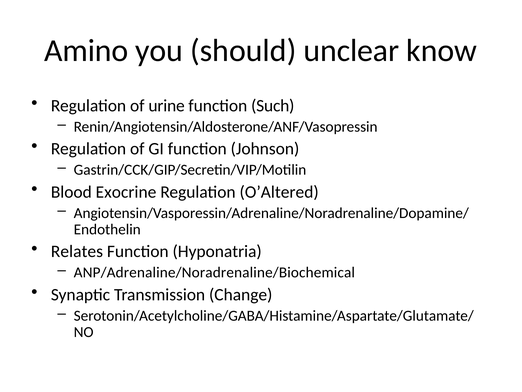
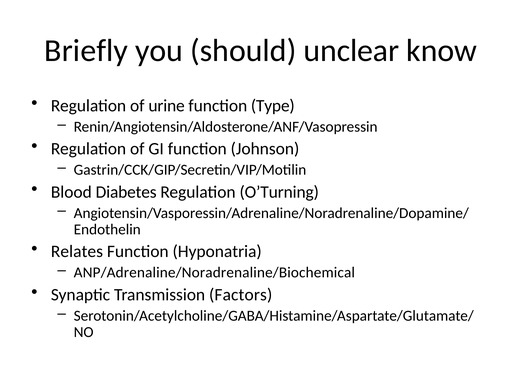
Amino: Amino -> Briefly
Such: Such -> Type
Exocrine: Exocrine -> Diabetes
O’Altered: O’Altered -> O’Turning
Change: Change -> Factors
